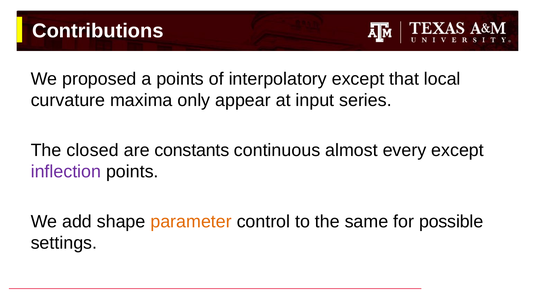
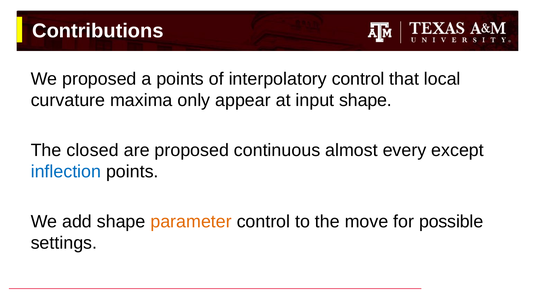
interpolatory except: except -> control
input series: series -> shape
are constants: constants -> proposed
inflection colour: purple -> blue
same: same -> move
